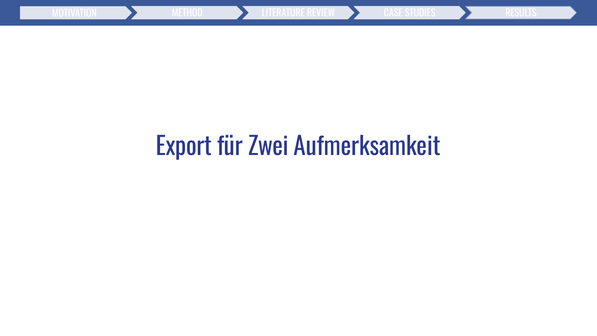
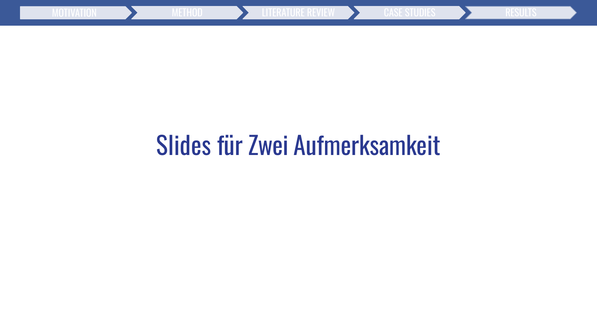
Export: Export -> Slides
